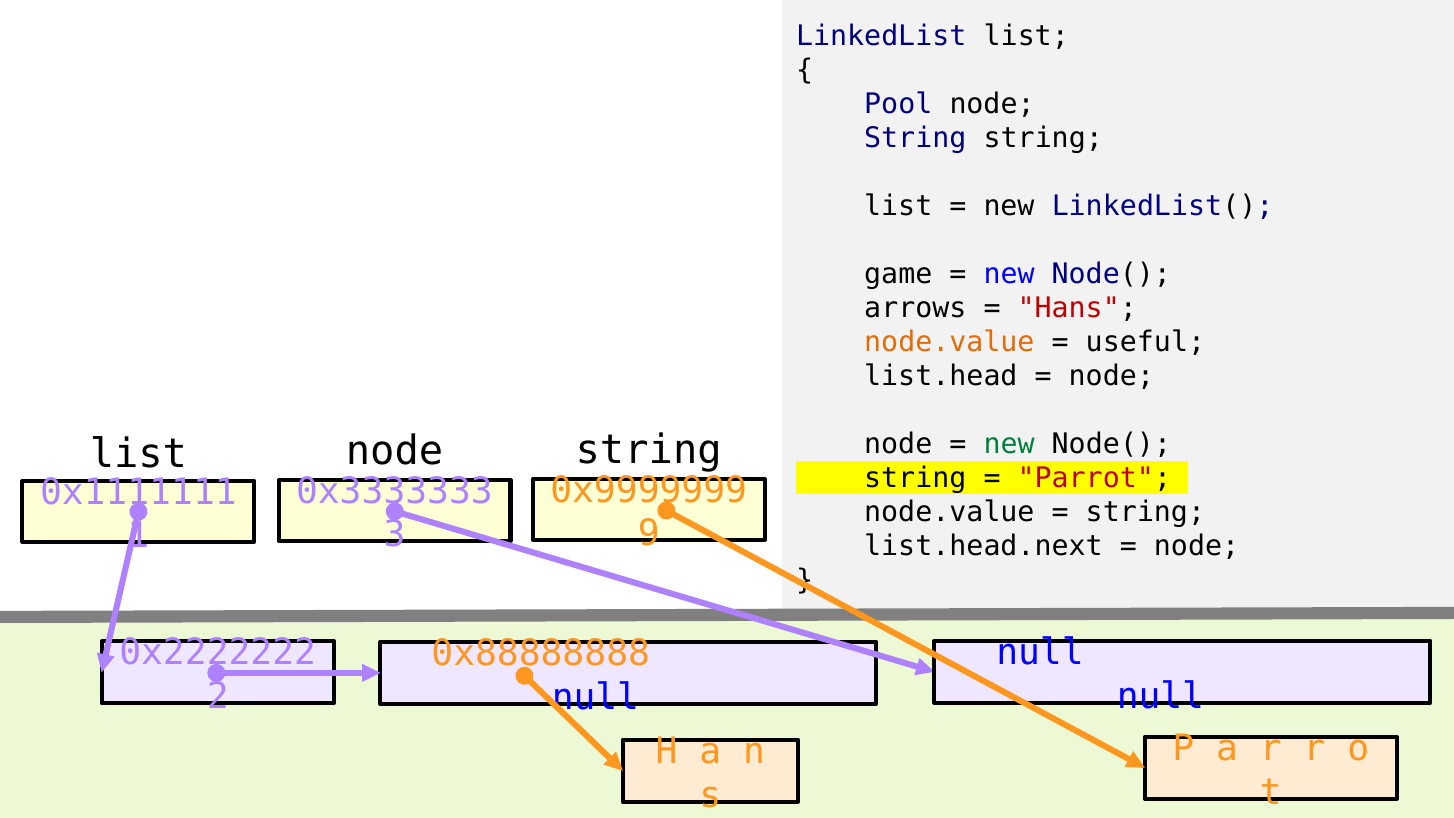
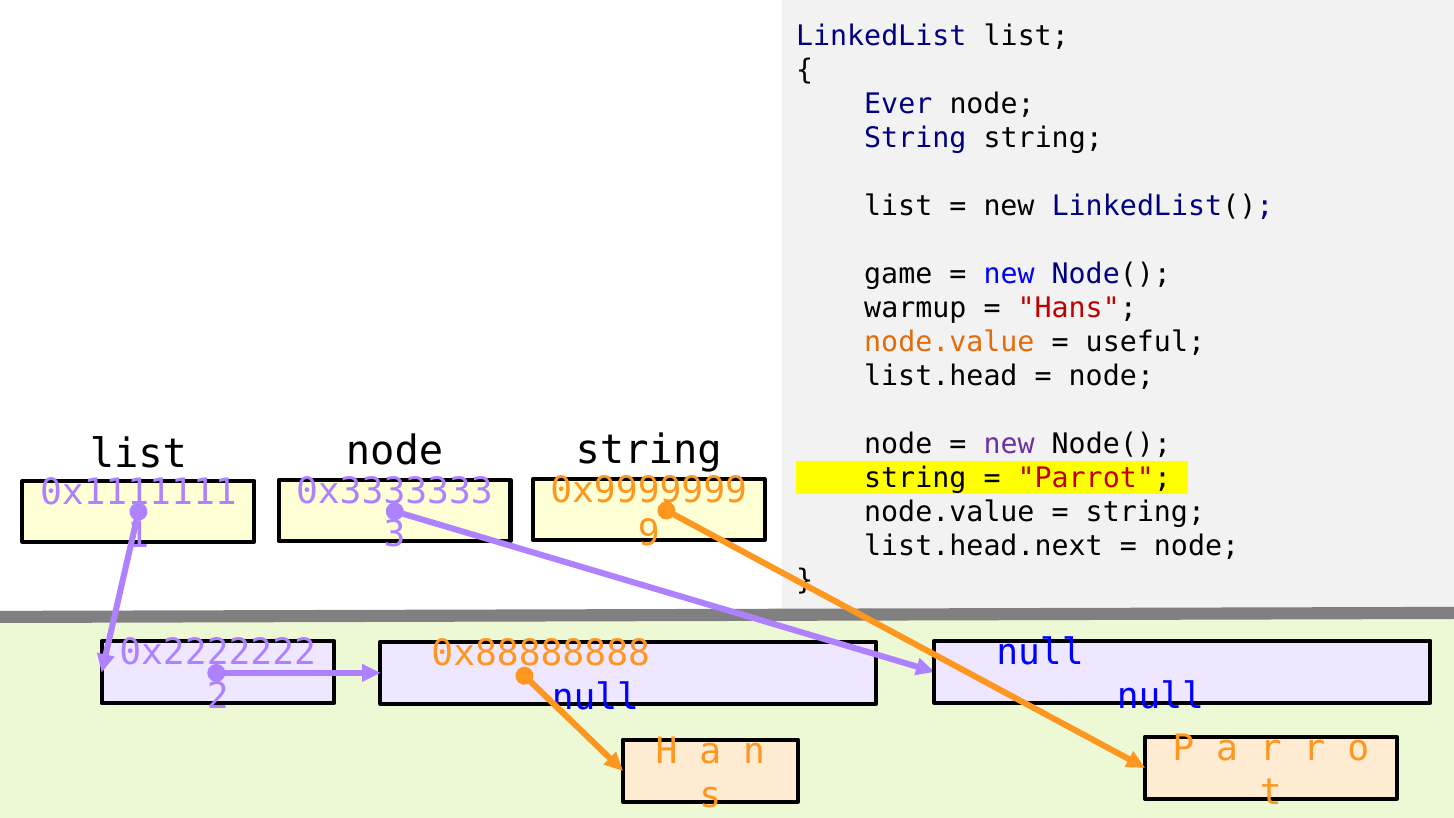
Pool: Pool -> Ever
arrows: arrows -> warmup
new at (1009, 444) colour: green -> purple
